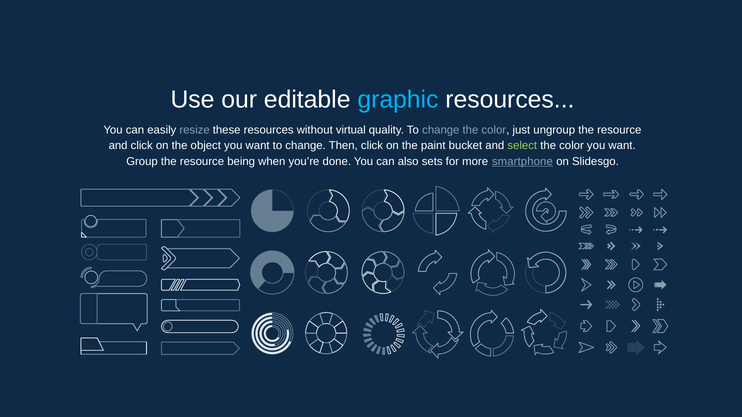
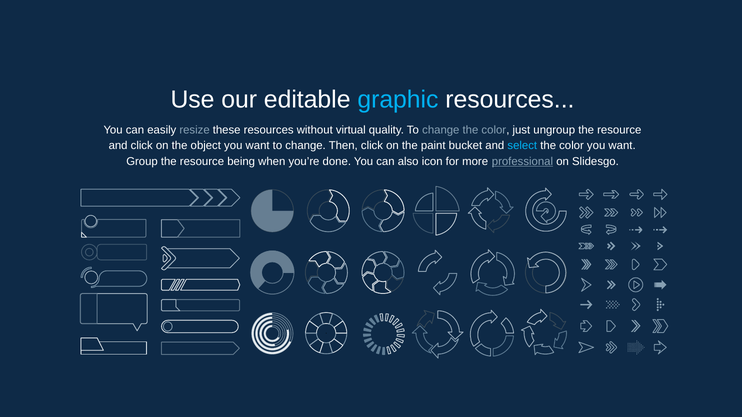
select colour: light green -> light blue
sets: sets -> icon
smartphone: smartphone -> professional
